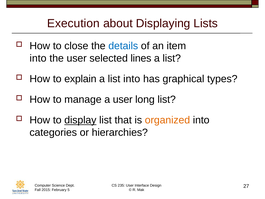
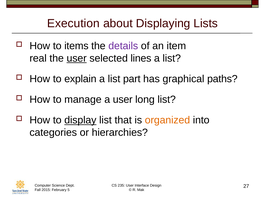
close: close -> items
details colour: blue -> purple
into at (38, 58): into -> real
user at (77, 58) underline: none -> present
list into: into -> part
types: types -> paths
